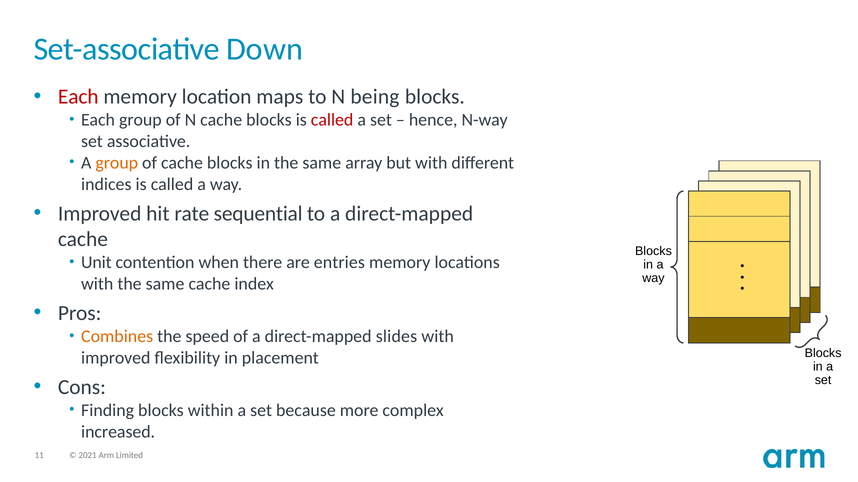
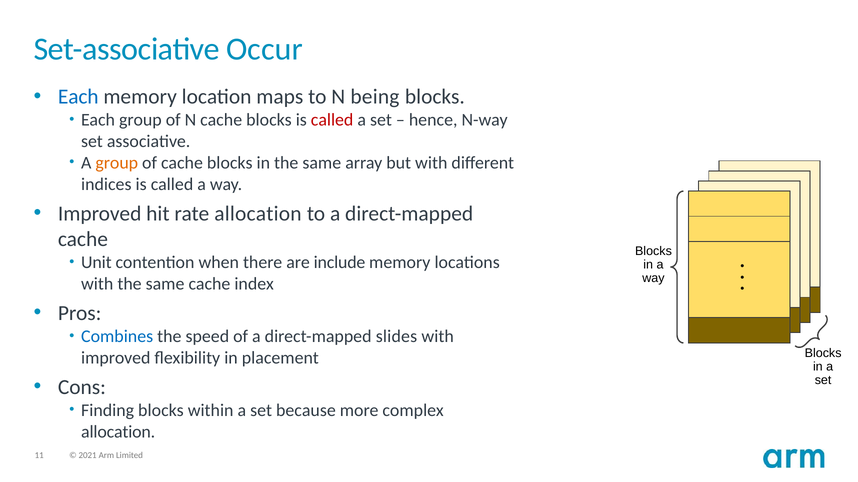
Down: Down -> Occur
Each at (78, 97) colour: red -> blue
rate sequential: sequential -> allocation
entries: entries -> include
Combines colour: orange -> blue
increased at (118, 432): increased -> allocation
